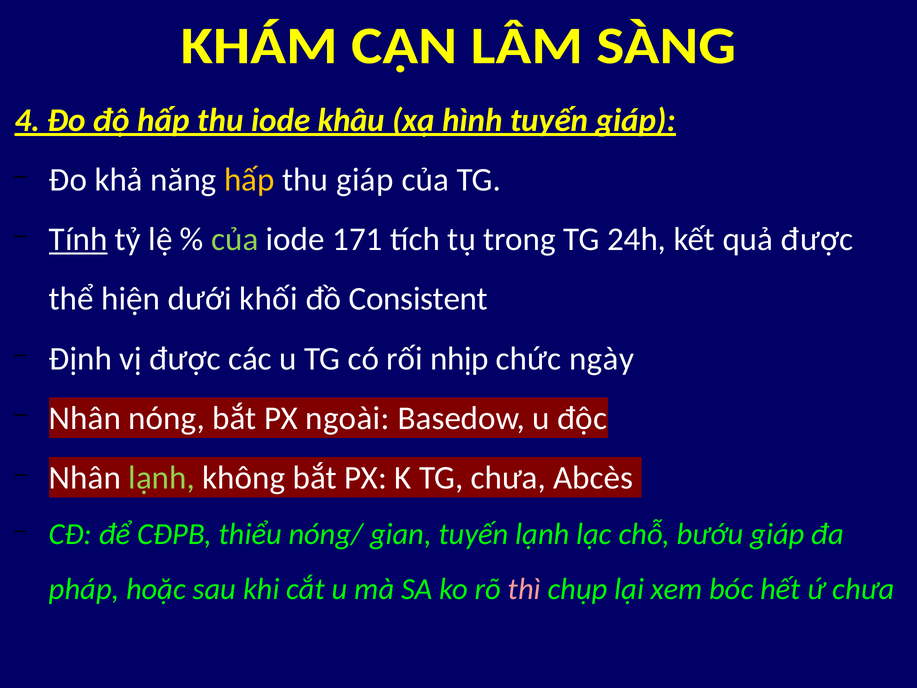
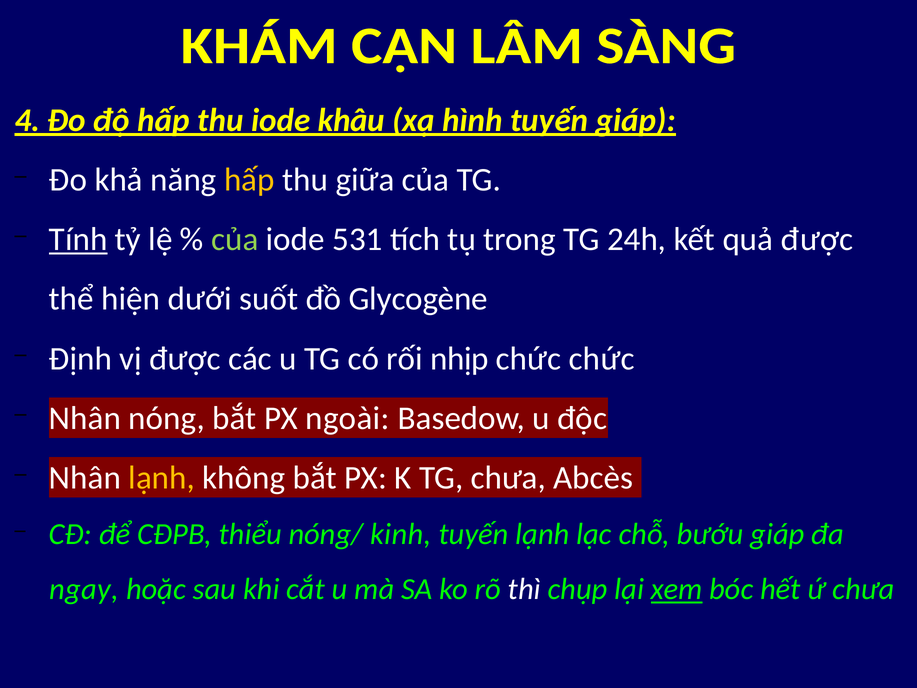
thu giáp: giáp -> giữa
171: 171 -> 531
khối: khối -> suốt
Consistent: Consistent -> Glycogène
chức ngày: ngày -> chức
lạnh at (162, 478) colour: light green -> yellow
gian: gian -> kinh
pháp: pháp -> ngay
thì colour: pink -> white
xem underline: none -> present
